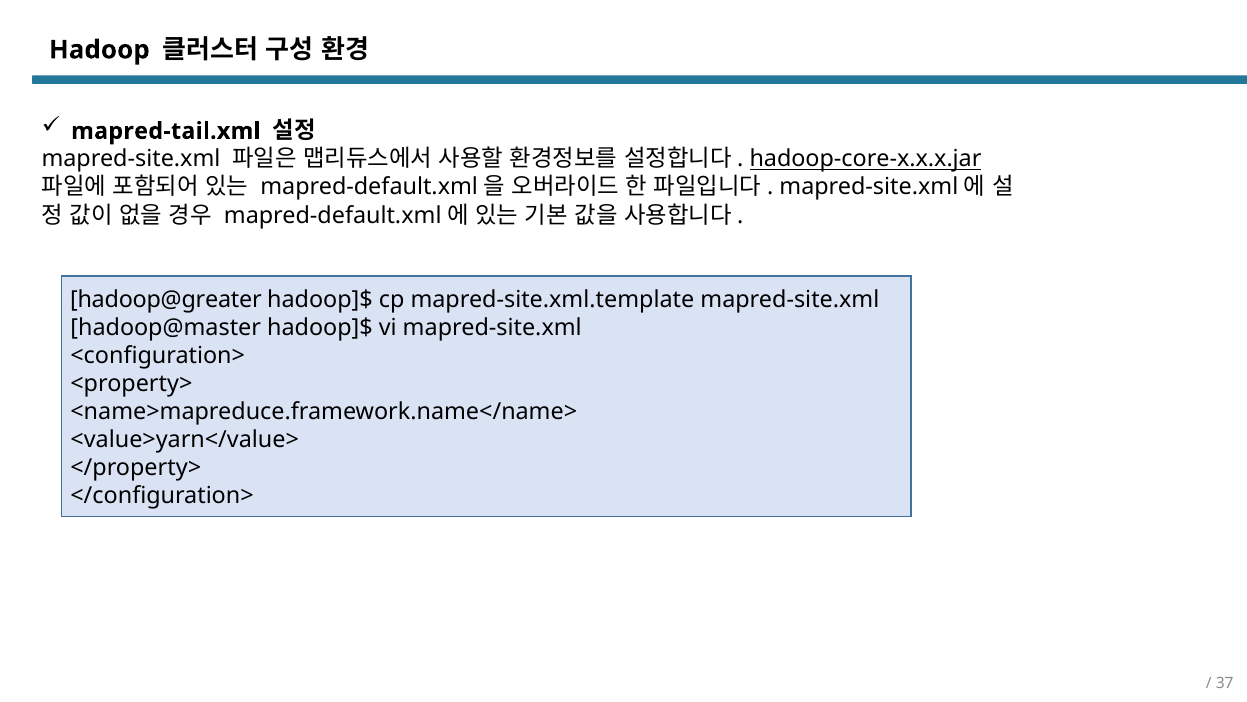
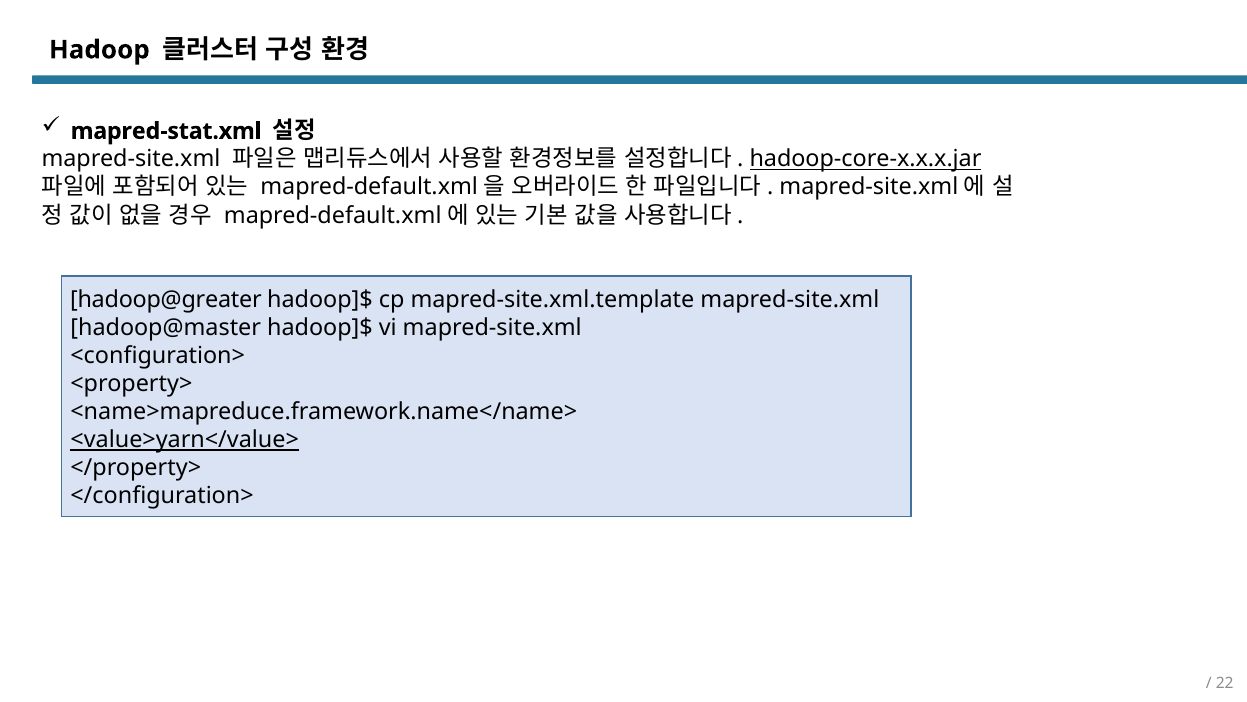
mapred-tail.xml: mapred-tail.xml -> mapred-stat.xml
<value>yarn</value> underline: none -> present
37: 37 -> 22
